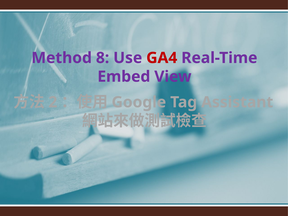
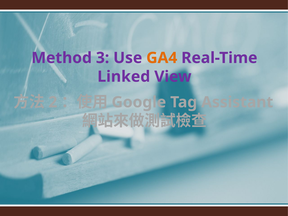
8: 8 -> 3
GA4 colour: red -> orange
Embed: Embed -> Linked
